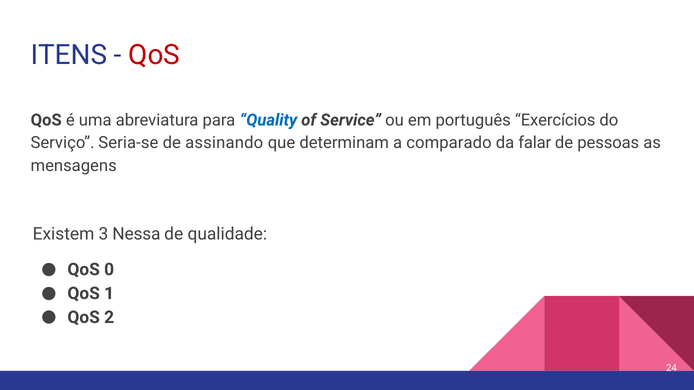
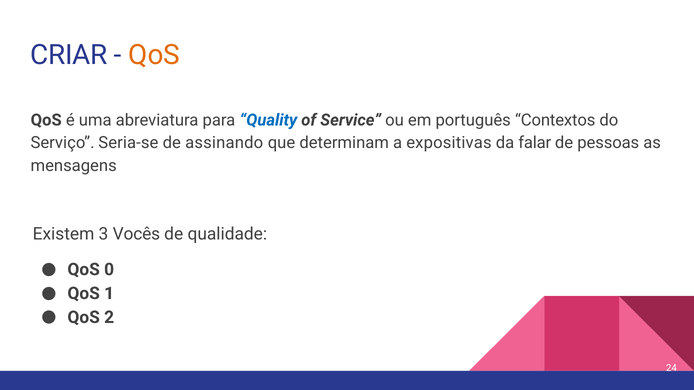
ITENS: ITENS -> CRIAR
QoS at (154, 55) colour: red -> orange
Exercícios: Exercícios -> Contextos
comparado: comparado -> expositivas
Nessa: Nessa -> Vocês
